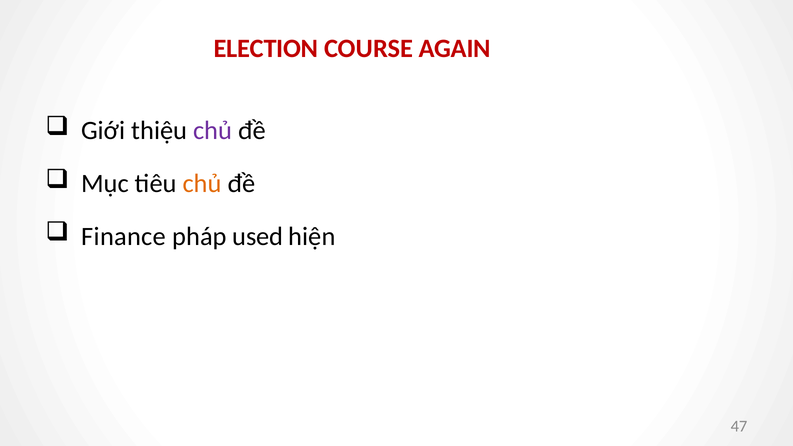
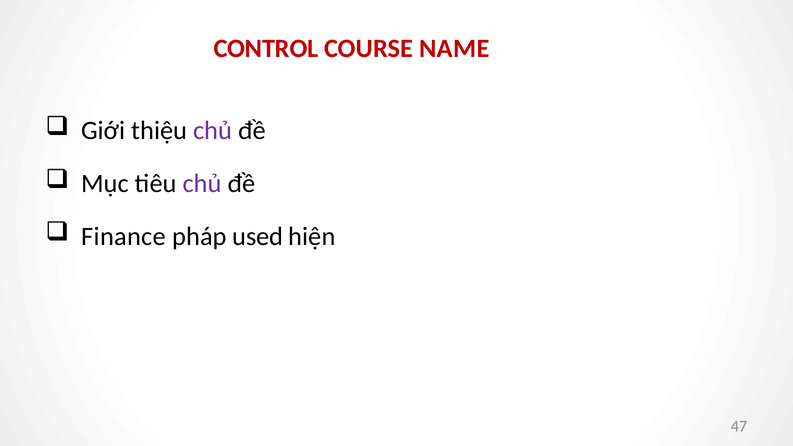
ELECTION: ELECTION -> CONTROL
AGAIN: AGAIN -> NAME
chủ at (202, 184) colour: orange -> purple
